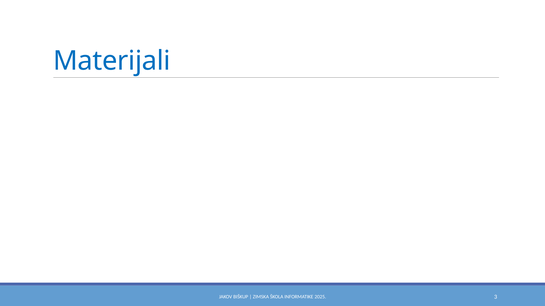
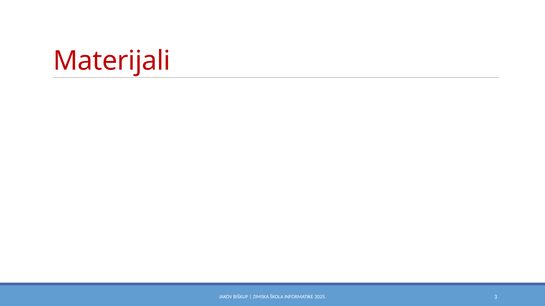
Materijali colour: blue -> red
